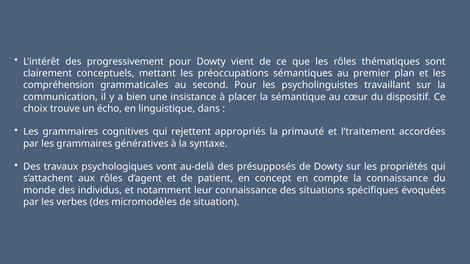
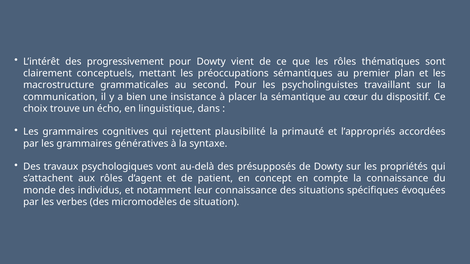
compréhension: compréhension -> macrostructure
appropriés: appropriés -> plausibilité
l’traitement: l’traitement -> l’appropriés
